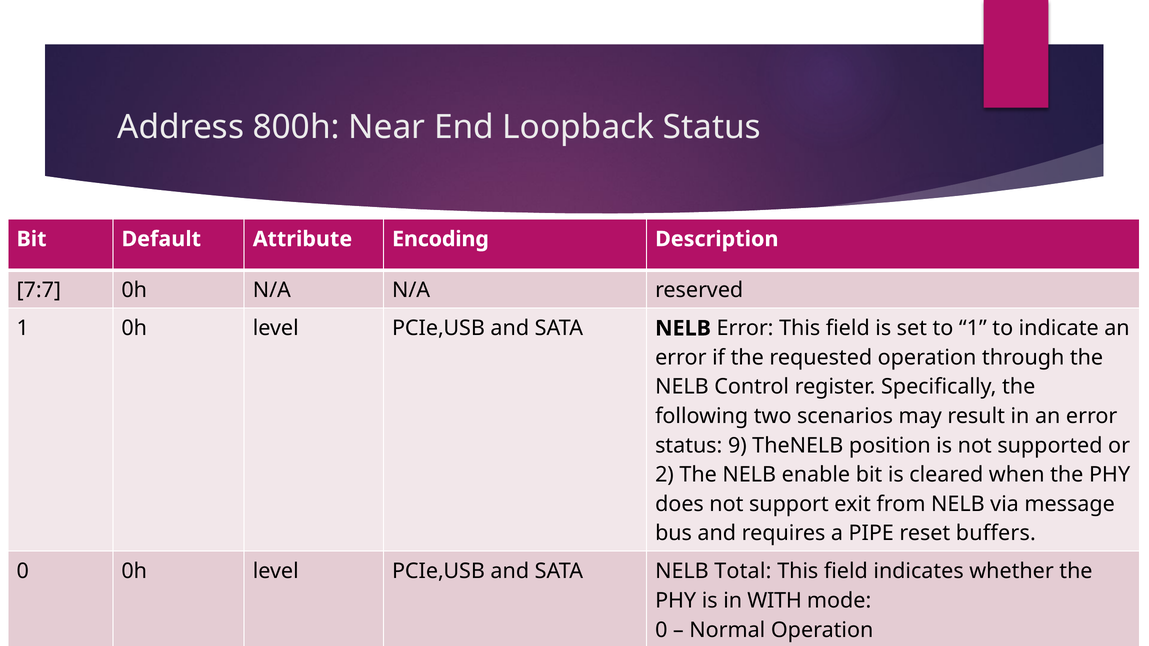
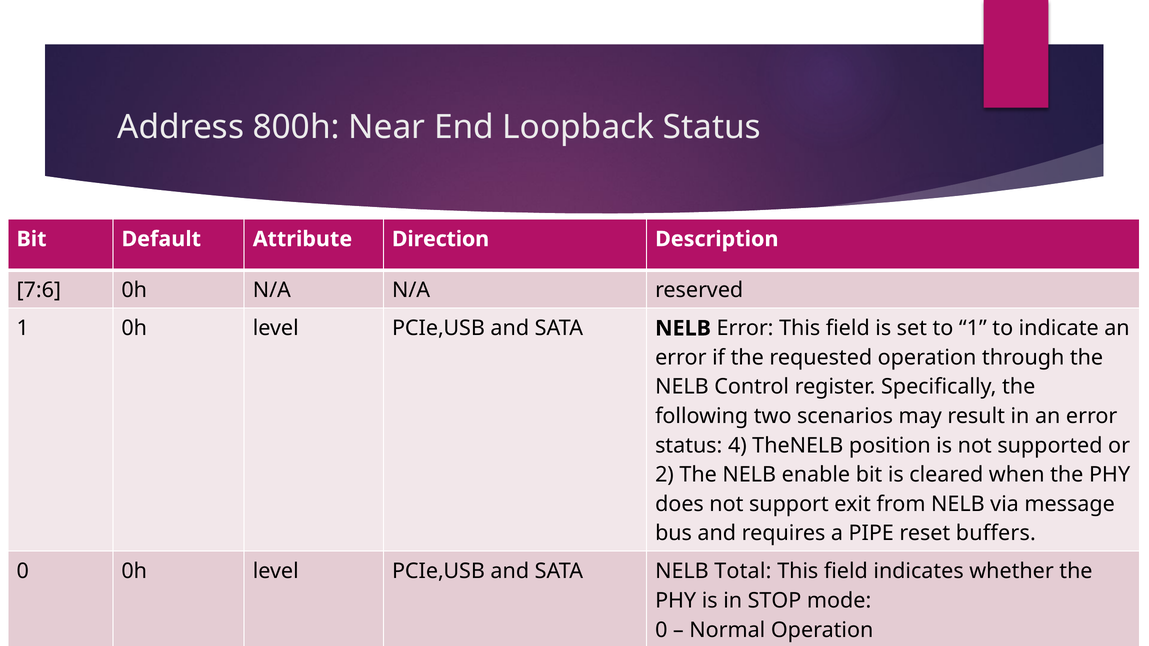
Encoding: Encoding -> Direction
7:7: 7:7 -> 7:6
9: 9 -> 4
WITH: WITH -> STOP
